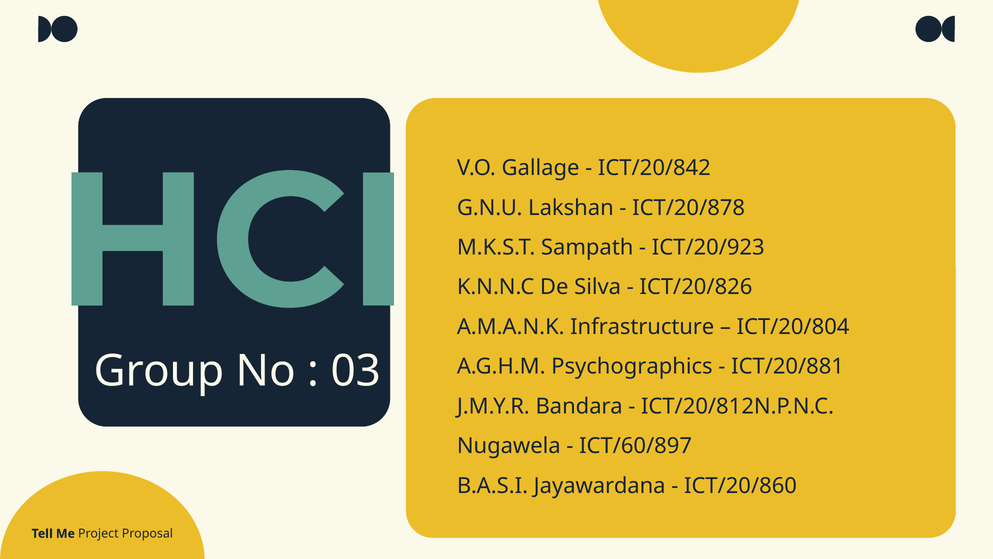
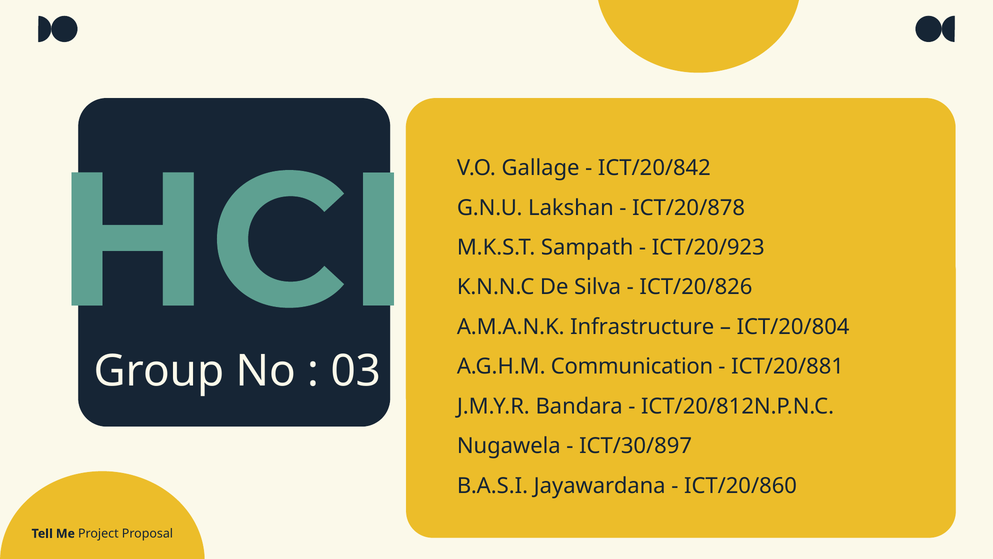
Psychographics: Psychographics -> Communication
ICT/60/897: ICT/60/897 -> ICT/30/897
